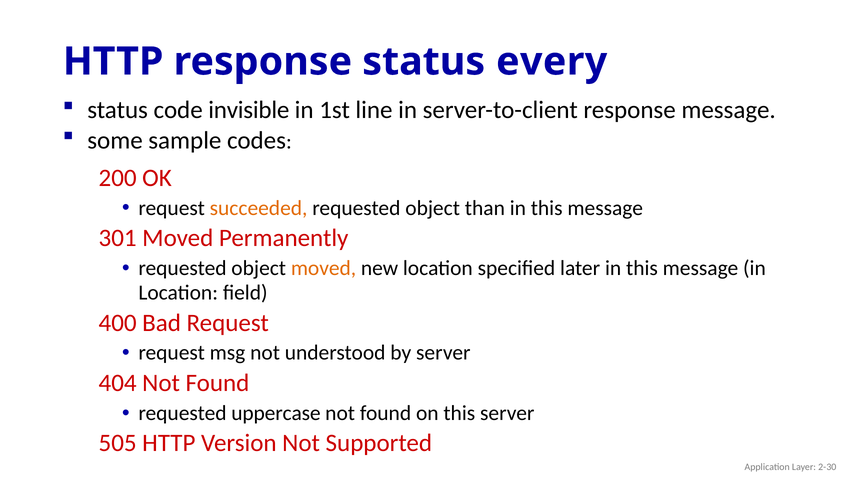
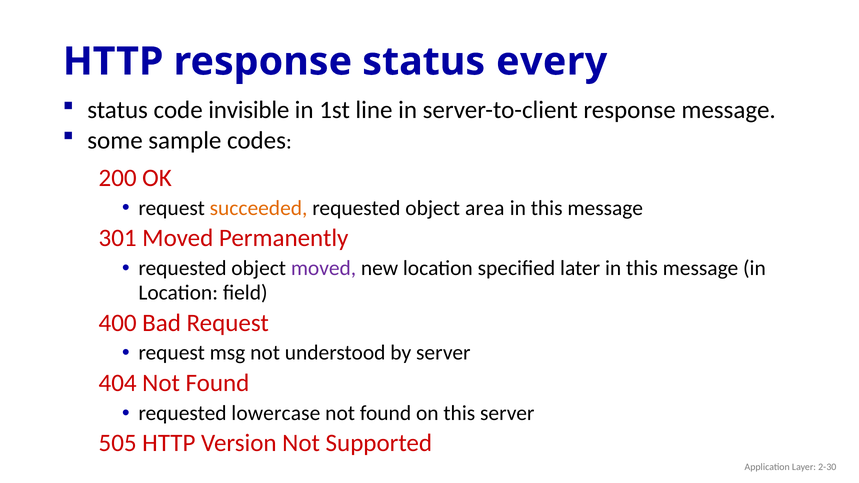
than: than -> area
moved at (324, 268) colour: orange -> purple
uppercase: uppercase -> lowercase
